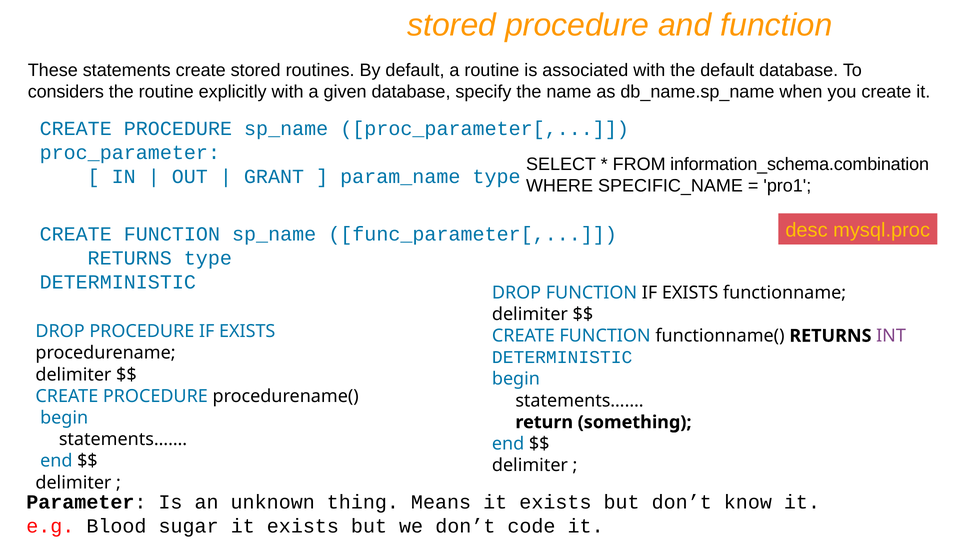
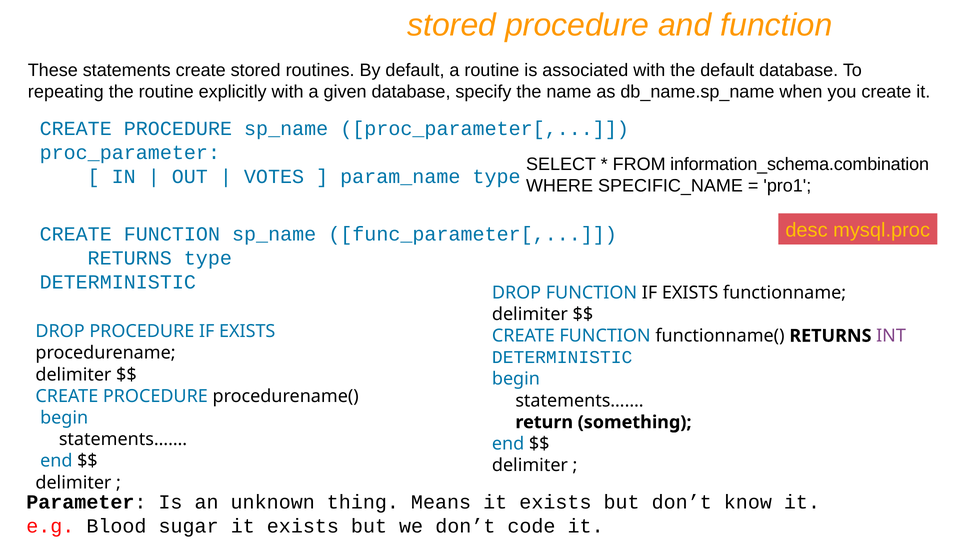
considers: considers -> repeating
GRANT: GRANT -> VOTES
